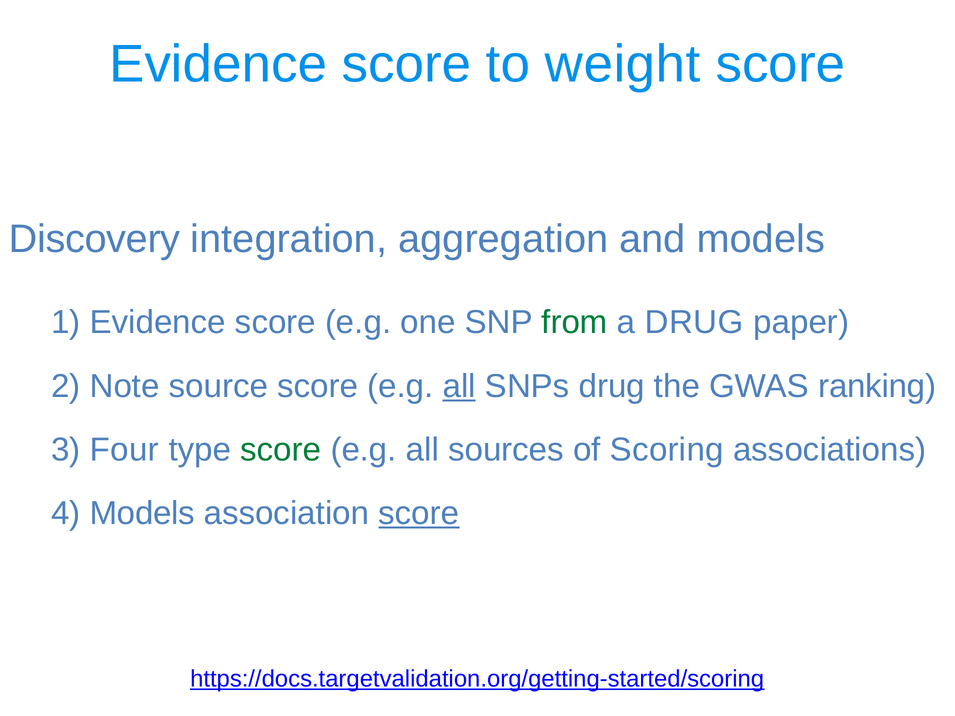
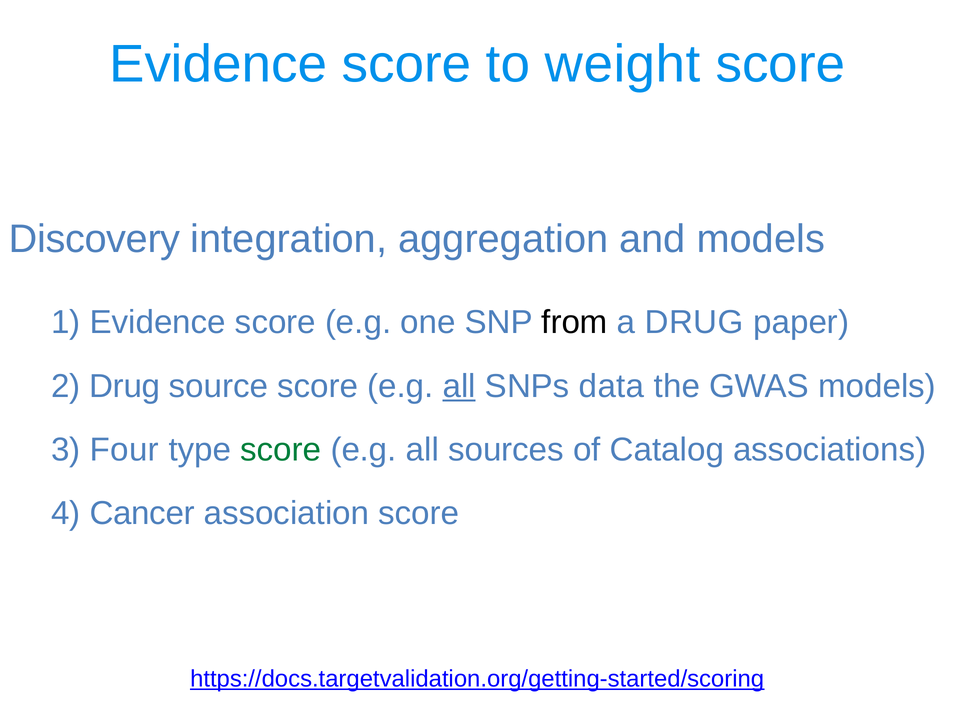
from colour: green -> black
2 Note: Note -> Drug
SNPs drug: drug -> data
GWAS ranking: ranking -> models
Scoring: Scoring -> Catalog
4 Models: Models -> Cancer
score at (419, 514) underline: present -> none
